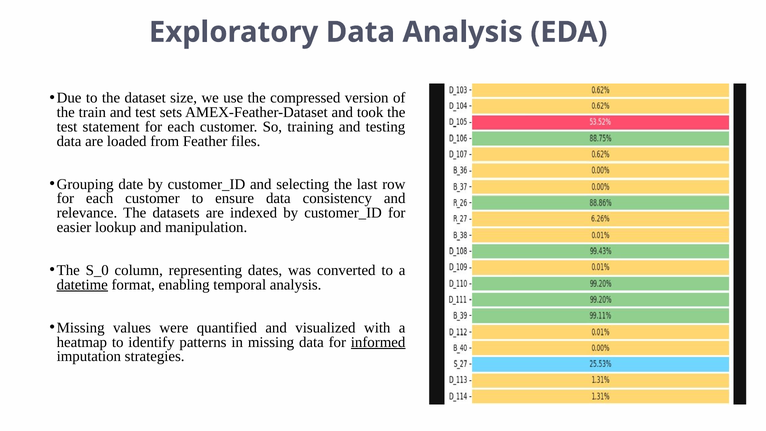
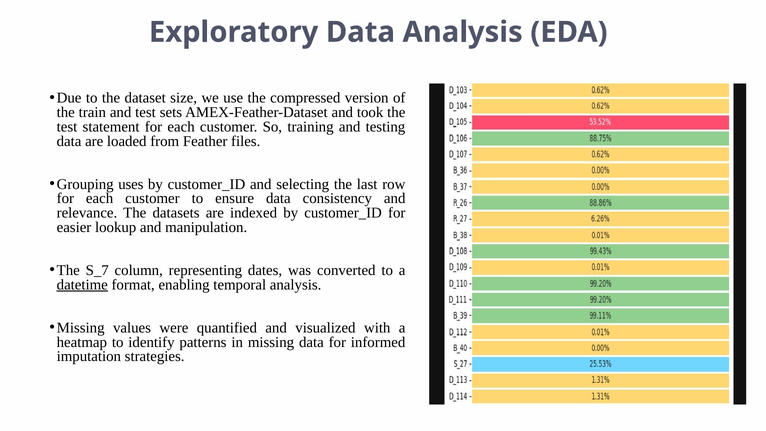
date: date -> uses
S_0: S_0 -> S_7
informed underline: present -> none
